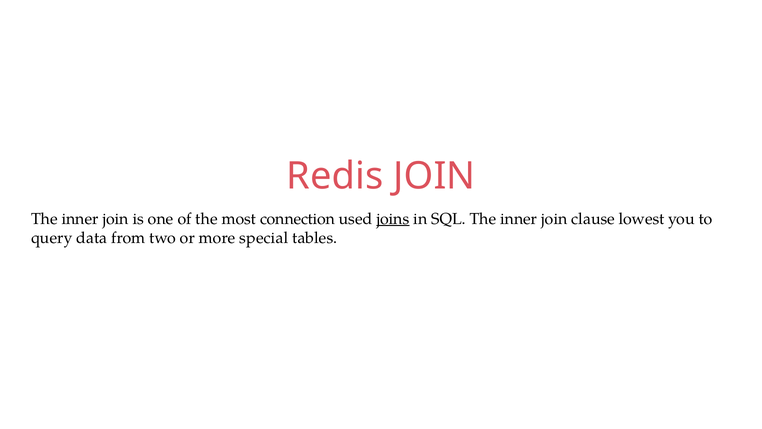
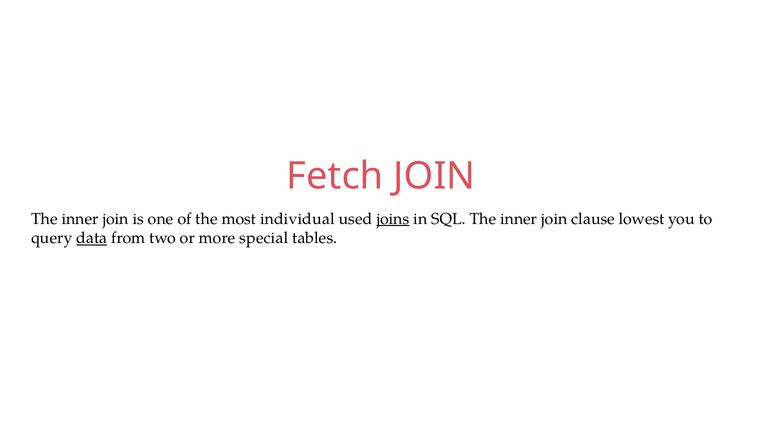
Redis: Redis -> Fetch
connection: connection -> individual
data underline: none -> present
